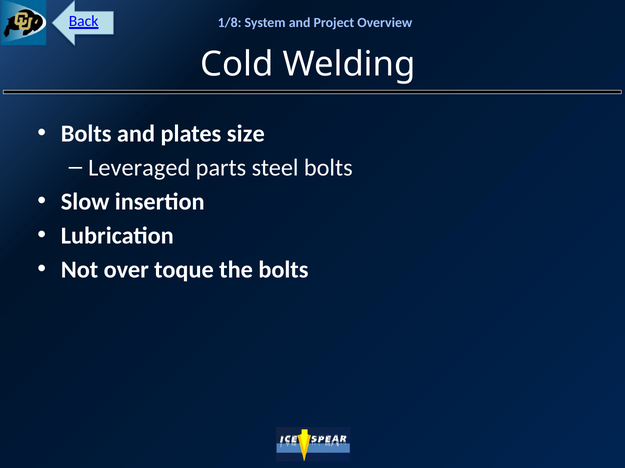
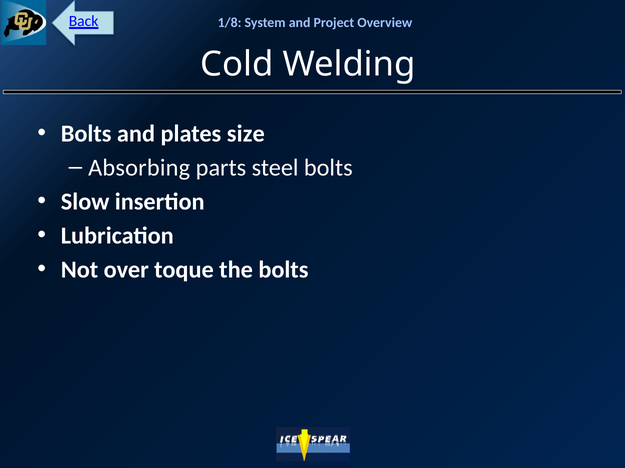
Leveraged: Leveraged -> Absorbing
